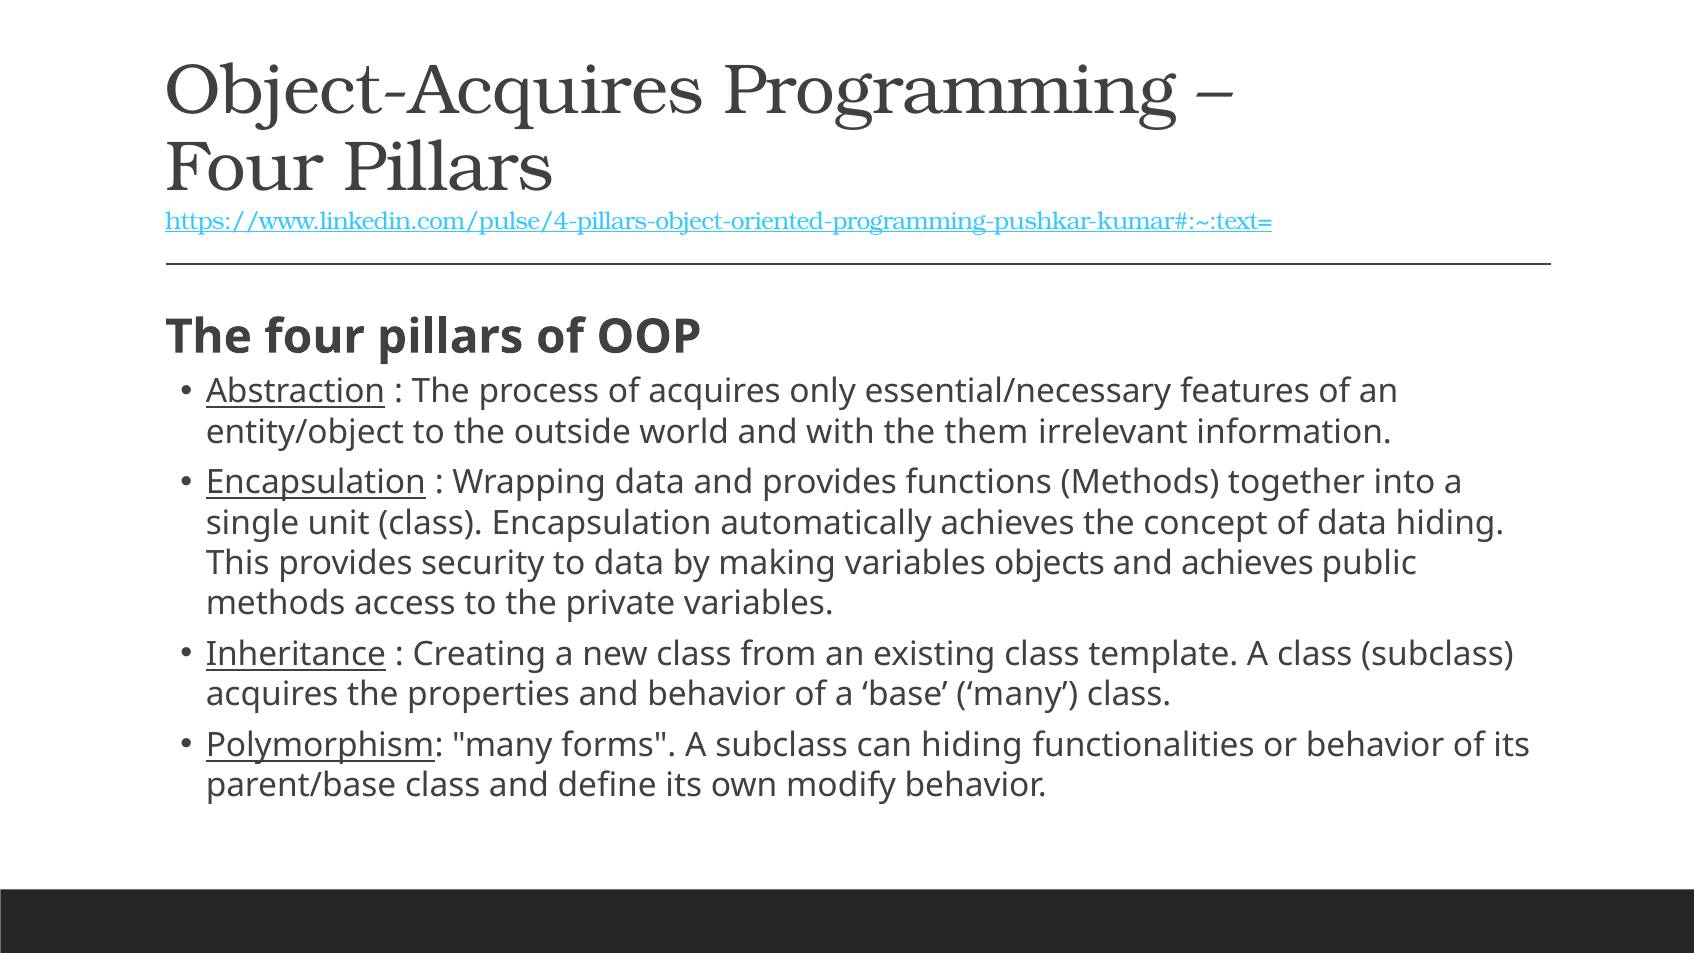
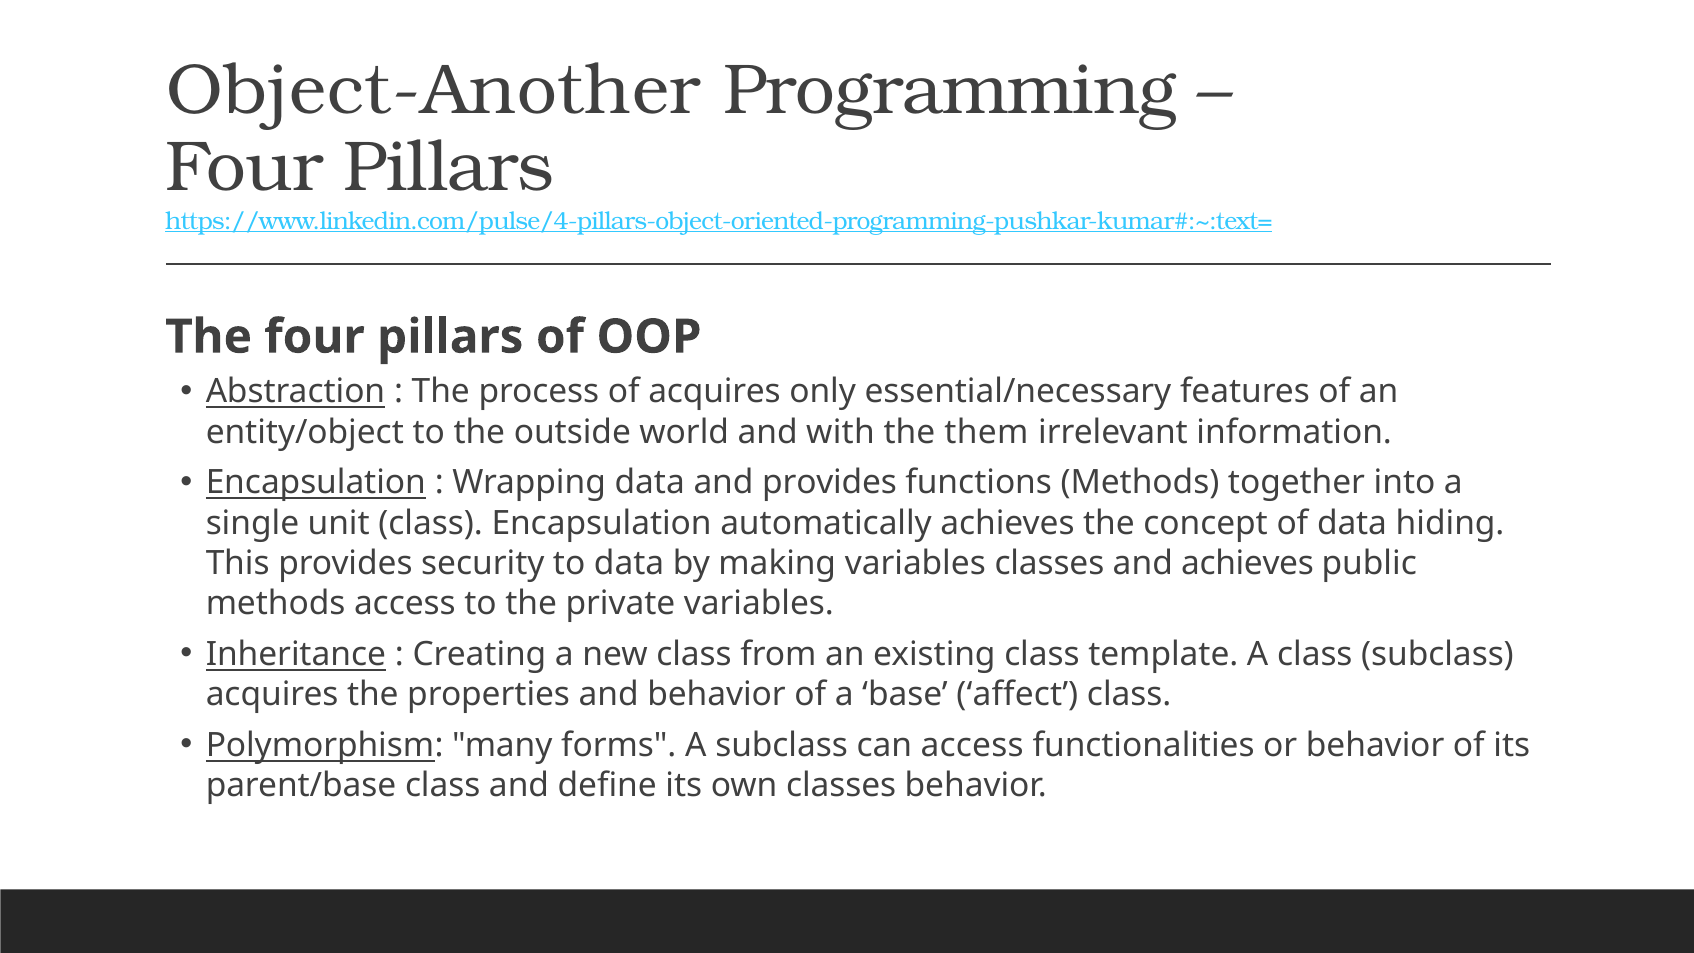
Object-Acquires: Object-Acquires -> Object-Another
variables objects: objects -> classes
base many: many -> affect
can hiding: hiding -> access
own modify: modify -> classes
